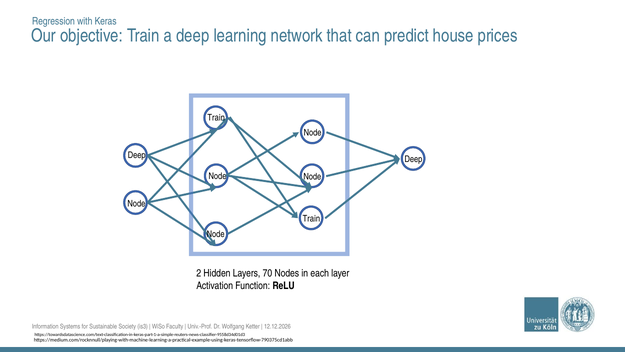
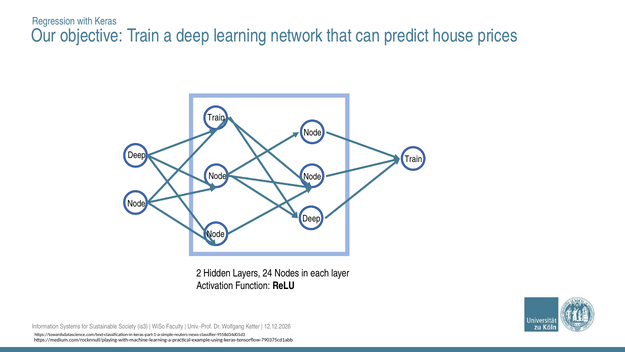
Deep at (413, 159): Deep -> Train
Train at (311, 219): Train -> Deep
70: 70 -> 24
